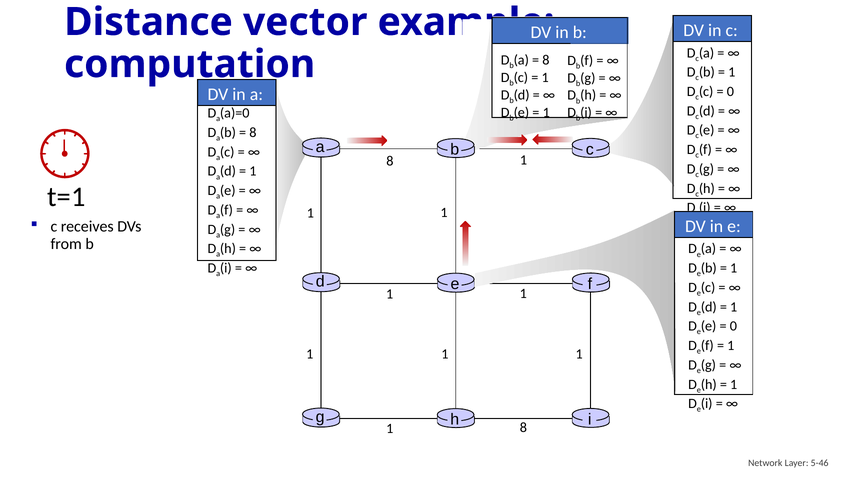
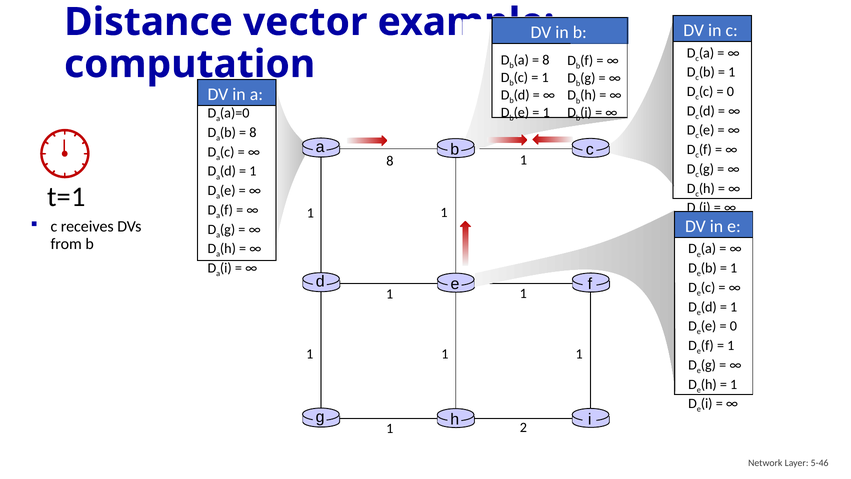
1 8: 8 -> 2
